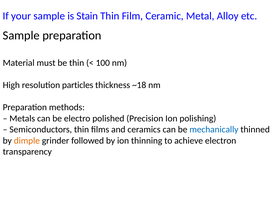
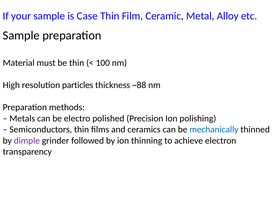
Stain: Stain -> Case
~18: ~18 -> ~88
dimple colour: orange -> purple
